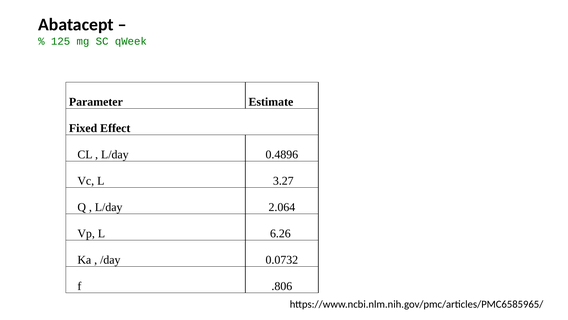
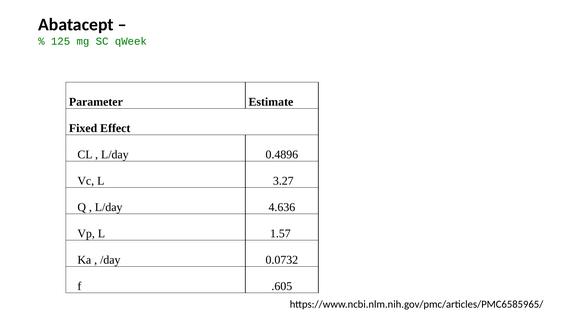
2.064: 2.064 -> 4.636
6.26: 6.26 -> 1.57
.806: .806 -> .605
